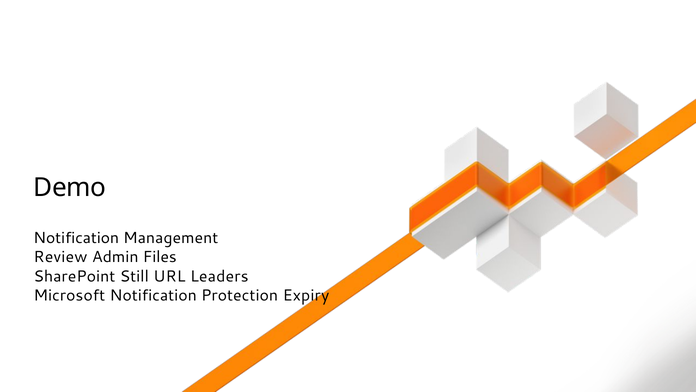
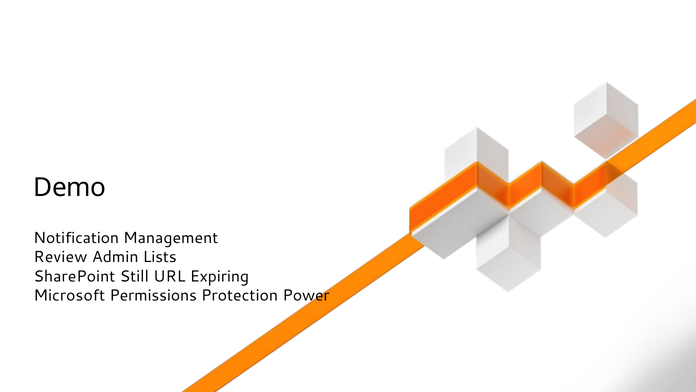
Files: Files -> Lists
Leaders: Leaders -> Expiring
Microsoft Notification: Notification -> Permissions
Expiry: Expiry -> Power
